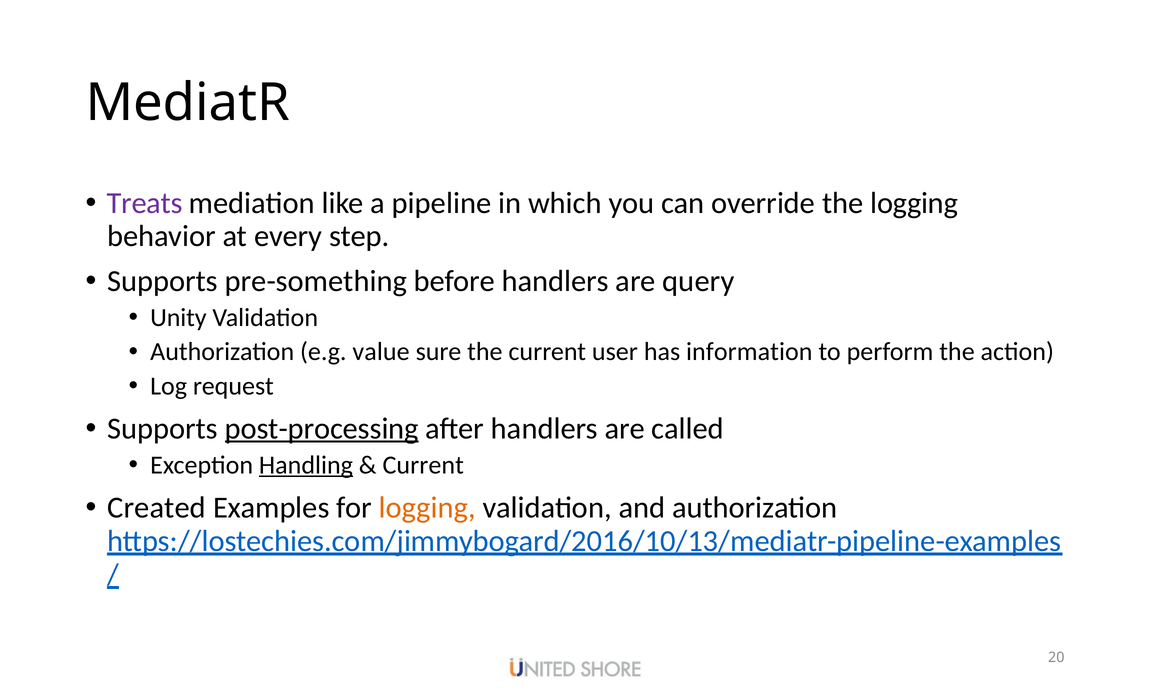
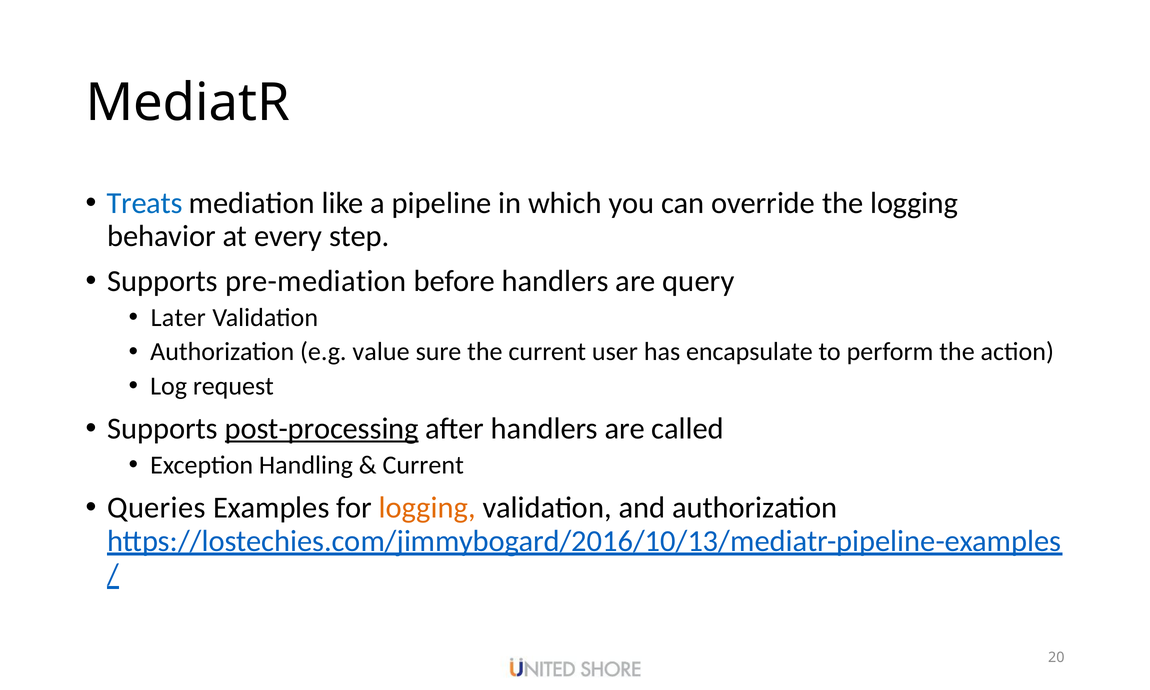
Treats colour: purple -> blue
pre-something: pre-something -> pre-mediation
Unity: Unity -> Later
information: information -> encapsulate
Handling underline: present -> none
Created: Created -> Queries
